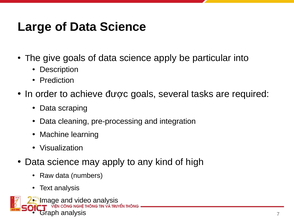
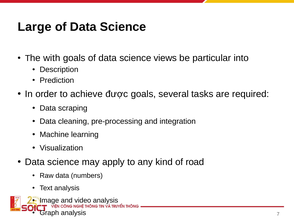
give: give -> with
science apply: apply -> views
high: high -> road
